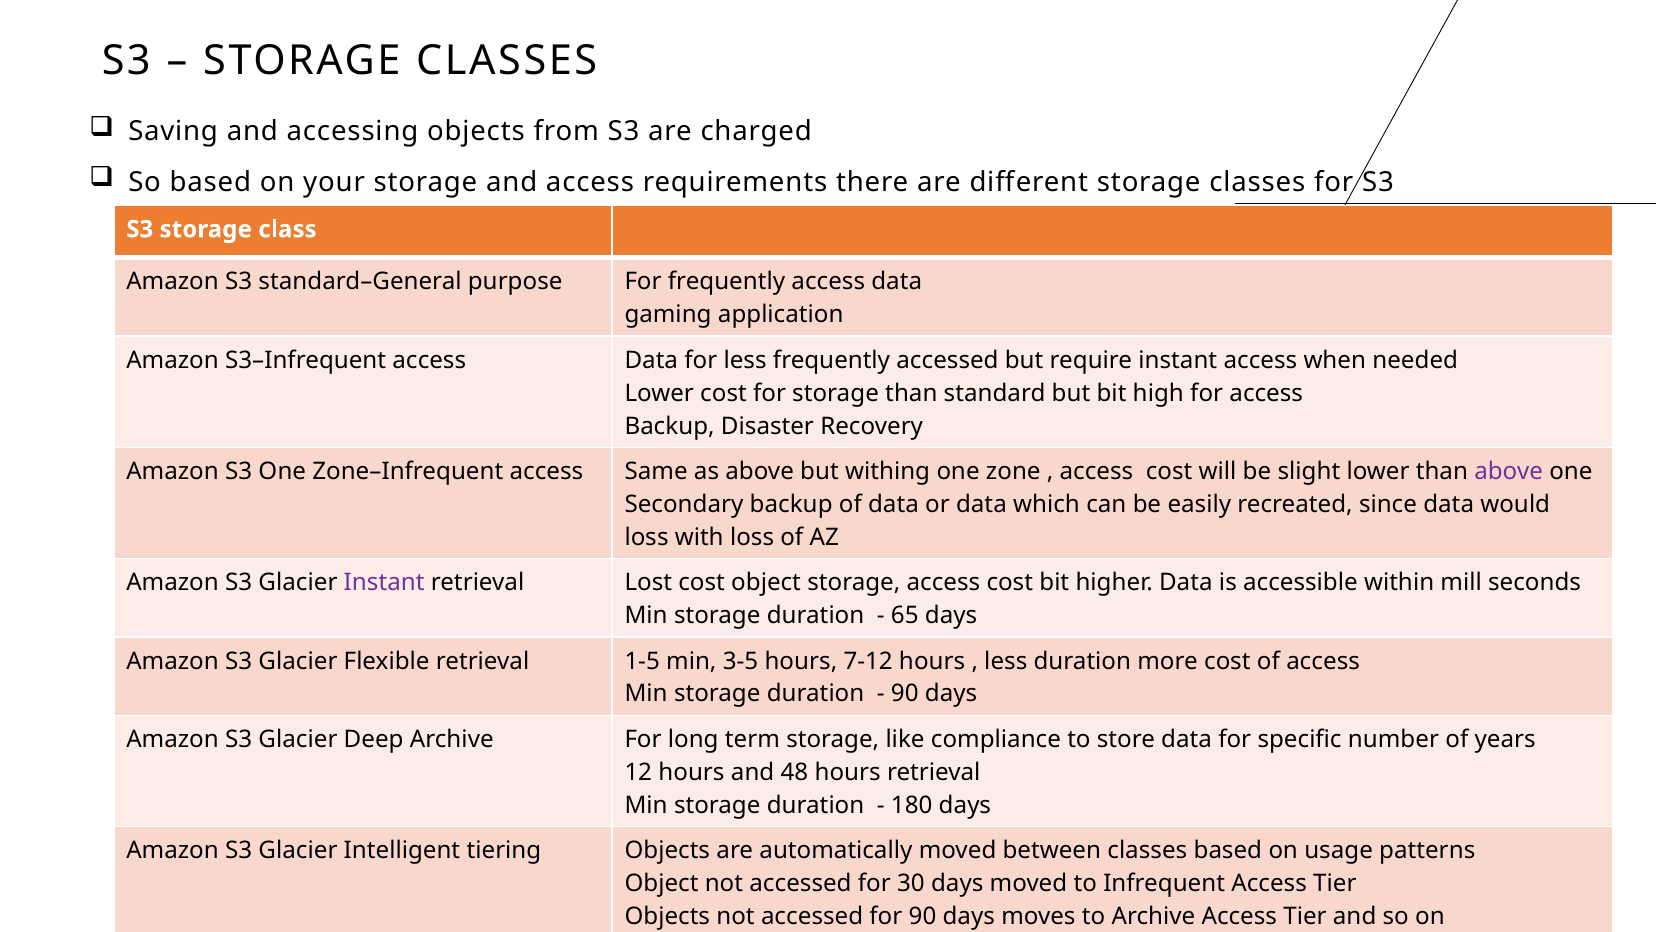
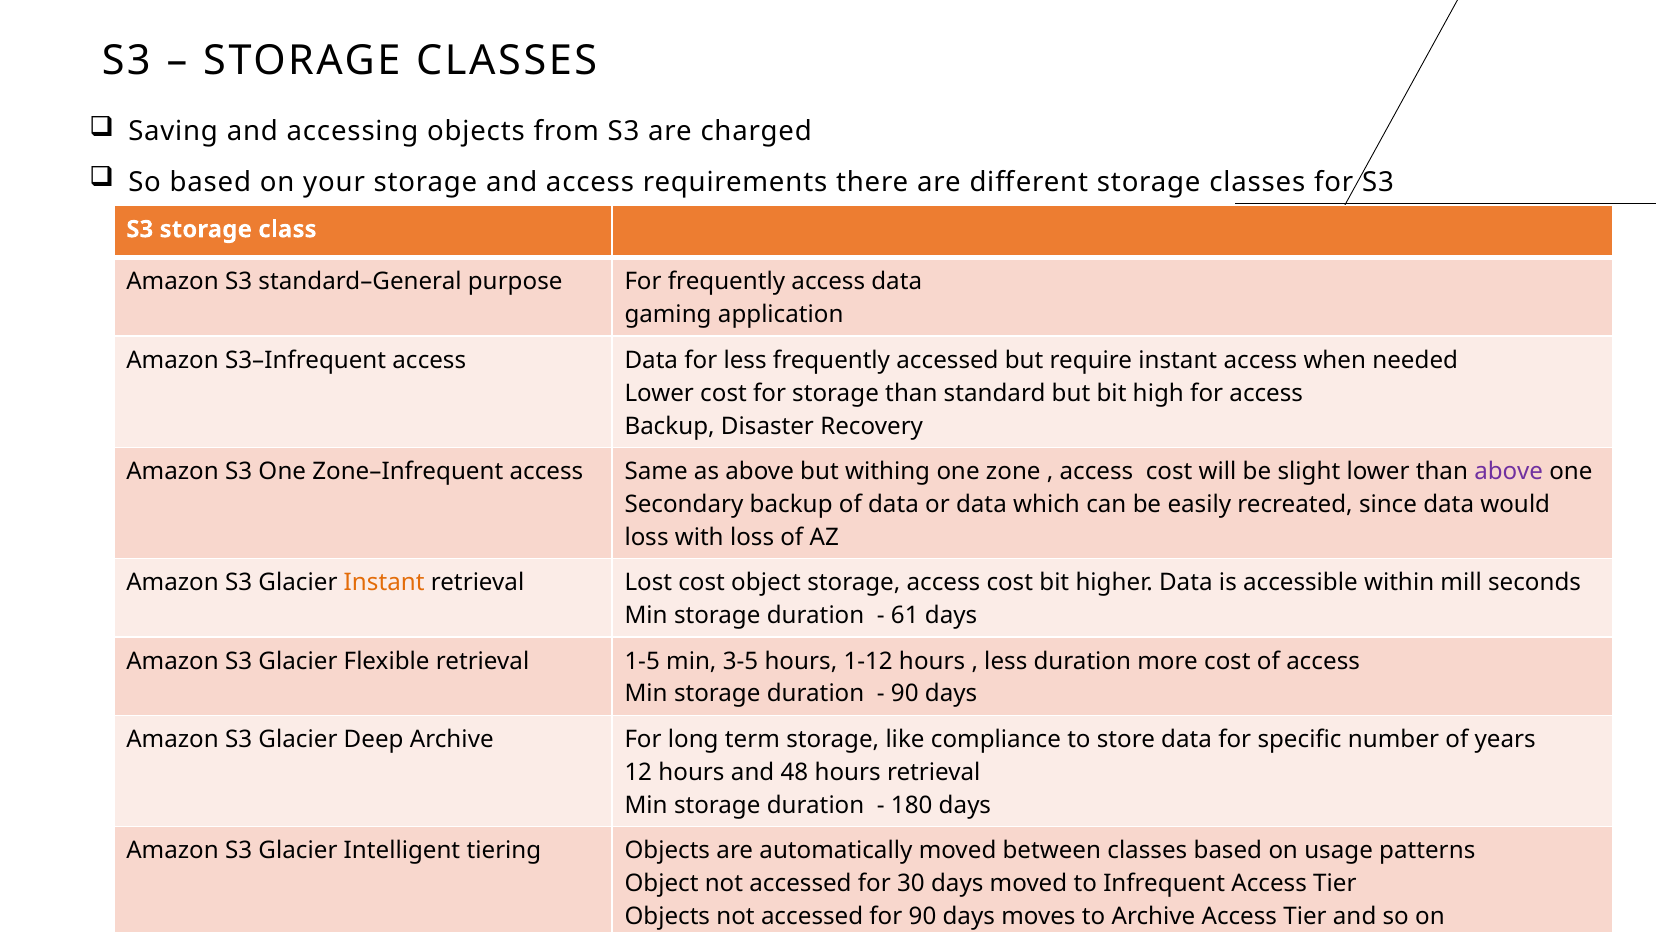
Instant at (384, 582) colour: purple -> orange
65: 65 -> 61
7-12: 7-12 -> 1-12
